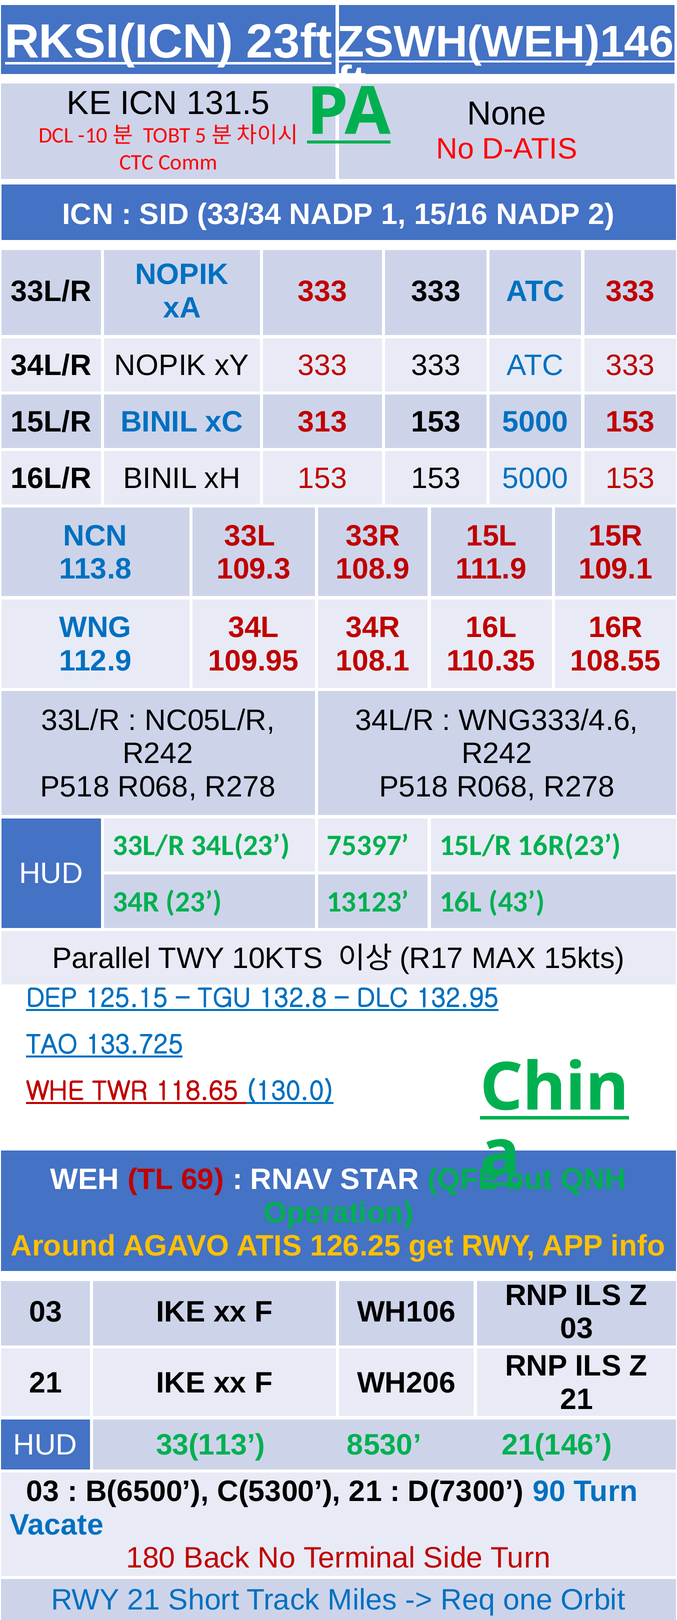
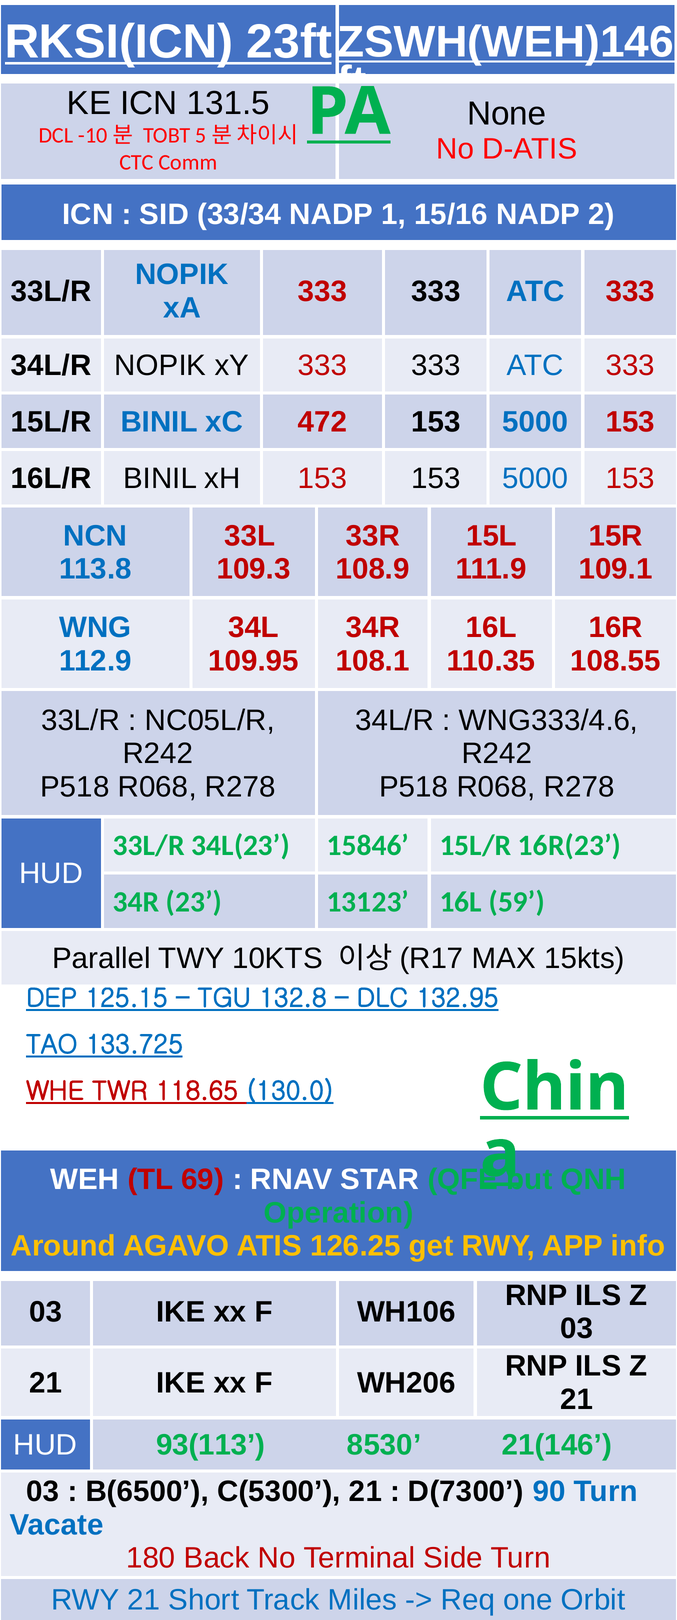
313: 313 -> 472
75397: 75397 -> 15846
43: 43 -> 59
33(113: 33(113 -> 93(113
